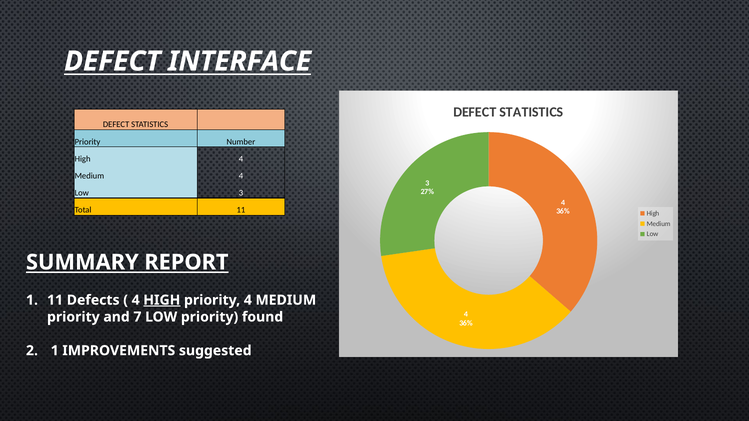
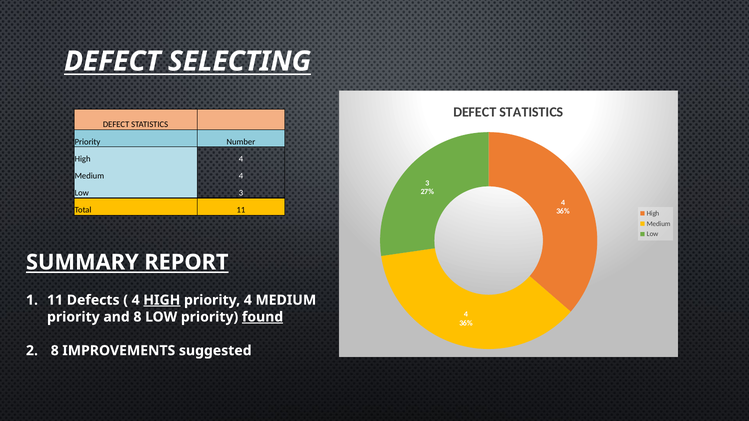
INTERFACE: INTERFACE -> SELECTING
and 7: 7 -> 8
found underline: none -> present
1 at (55, 351): 1 -> 8
